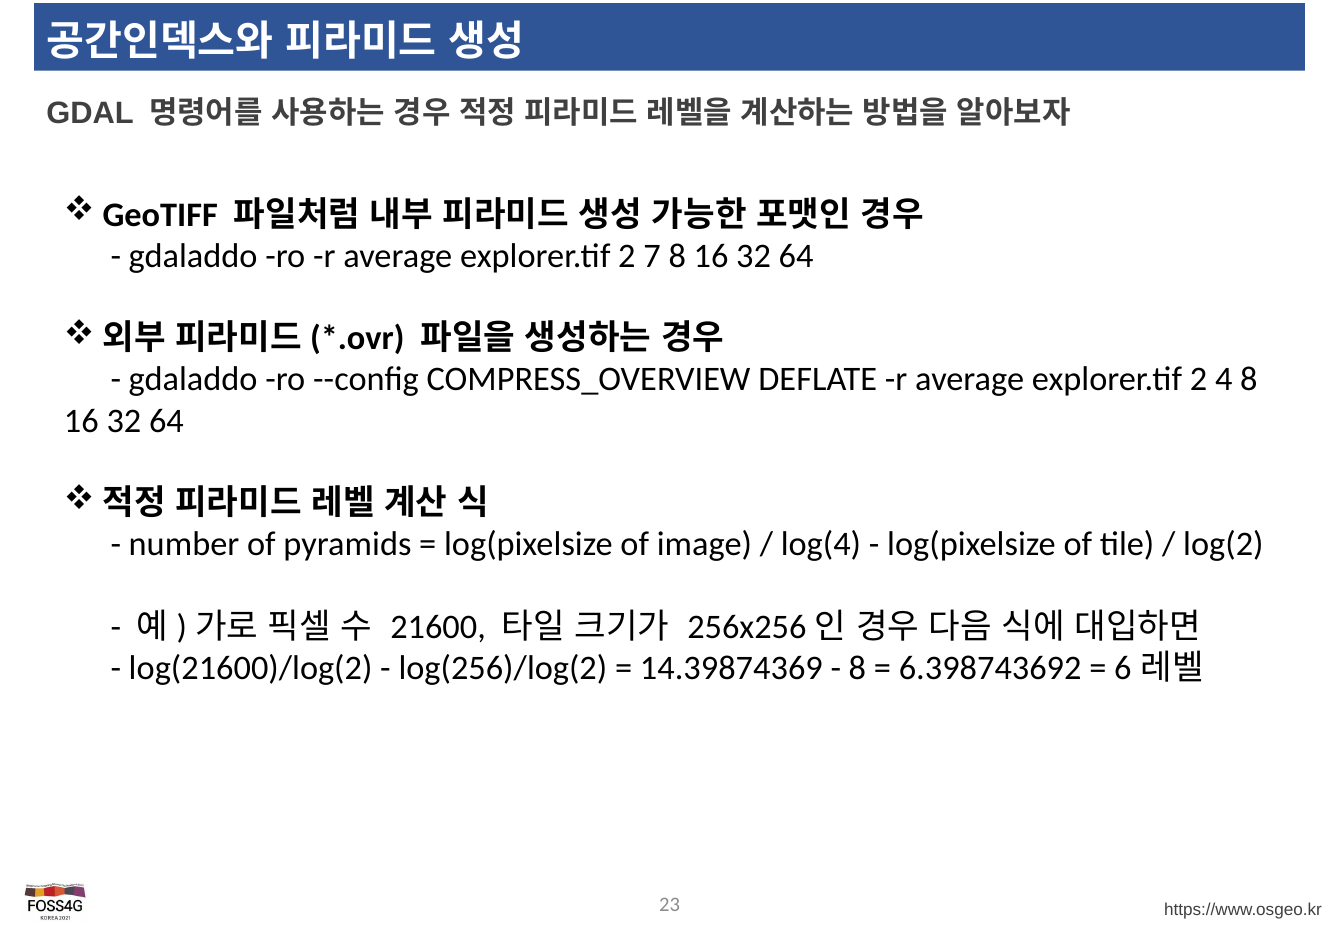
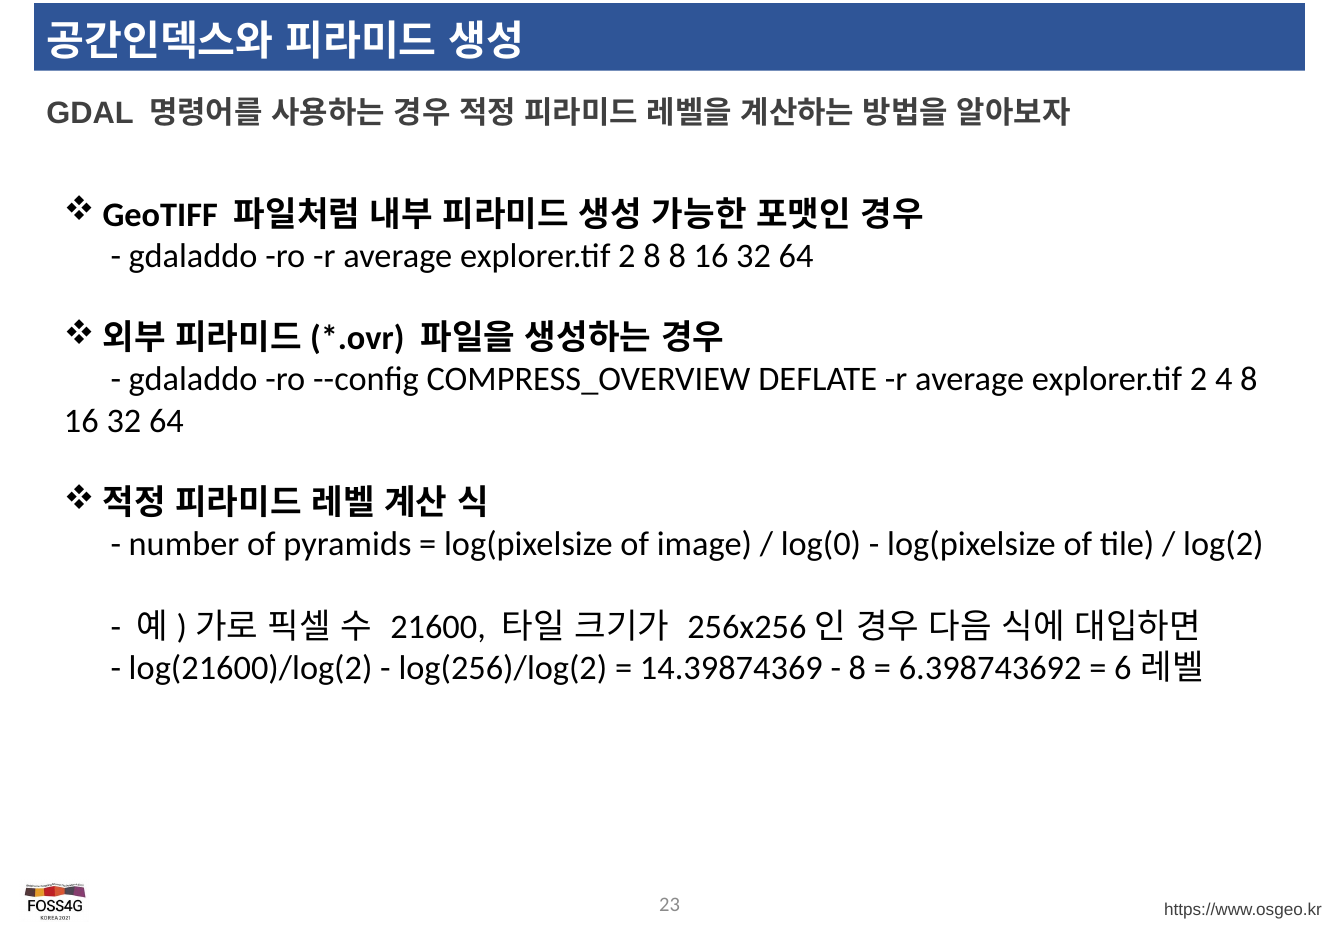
2 7: 7 -> 8
log(4: log(4 -> log(0
